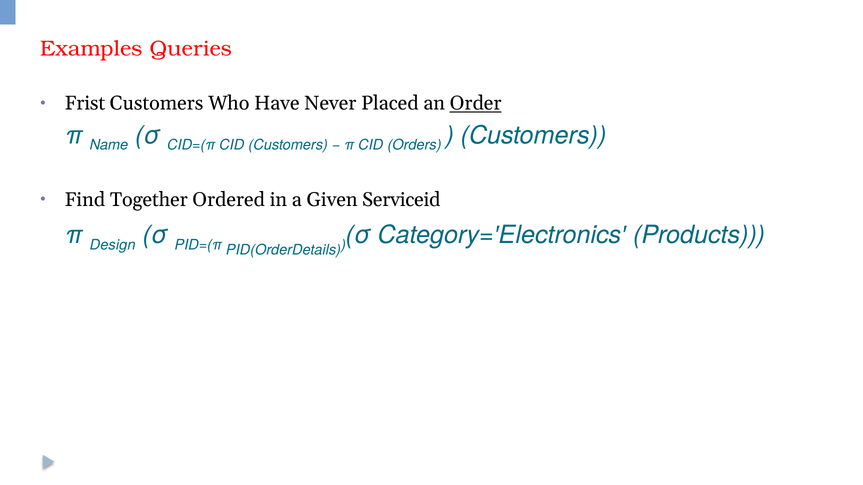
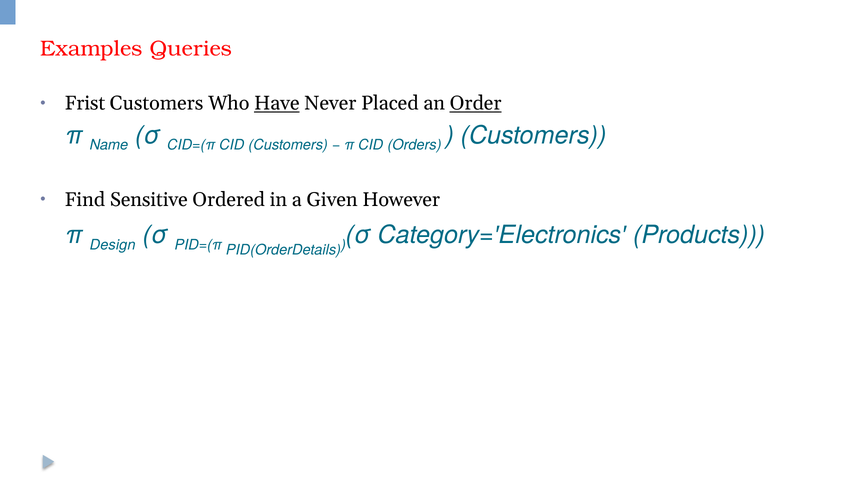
Have underline: none -> present
Together: Together -> Sensitive
Serviceid: Serviceid -> However
